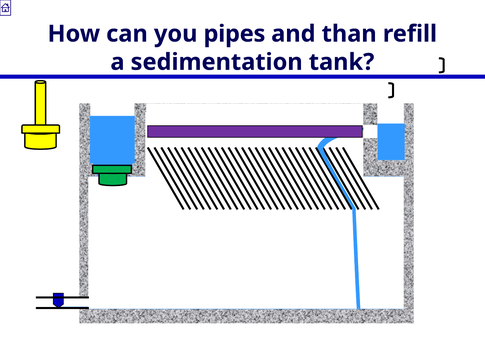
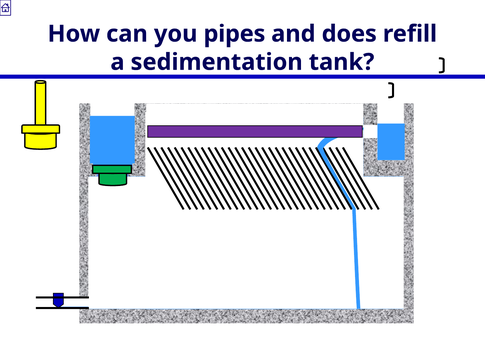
than: than -> does
